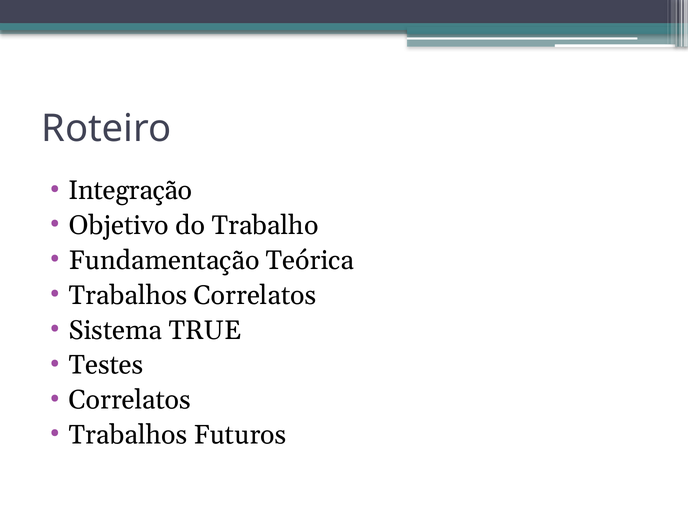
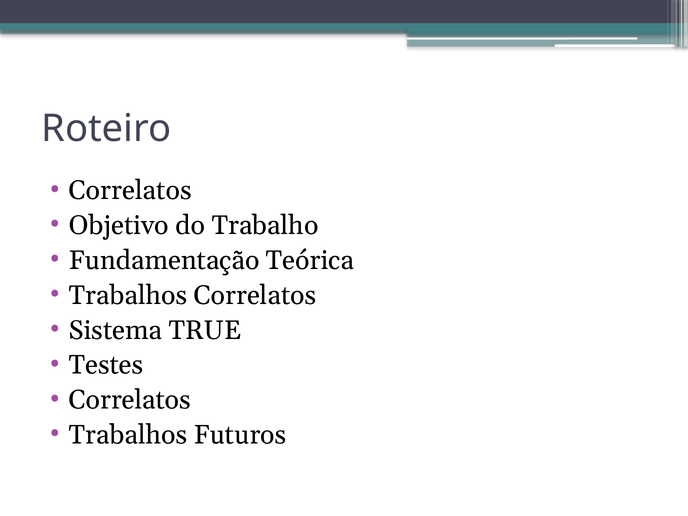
Integração at (130, 191): Integração -> Correlatos
